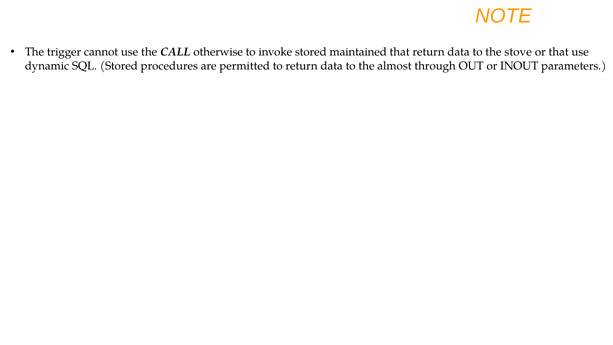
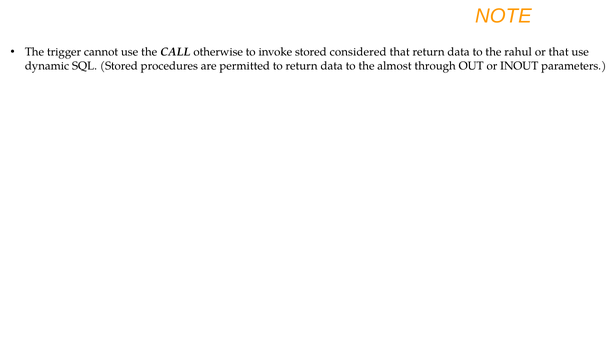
maintained: maintained -> considered
stove: stove -> rahul
